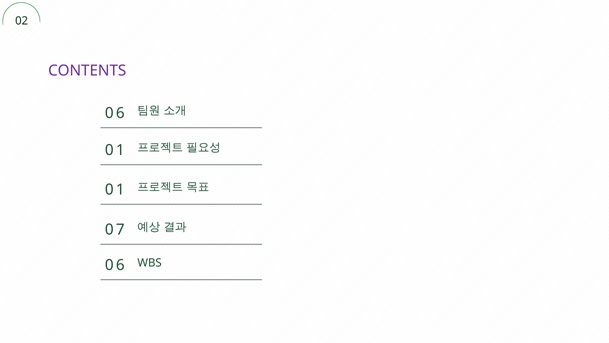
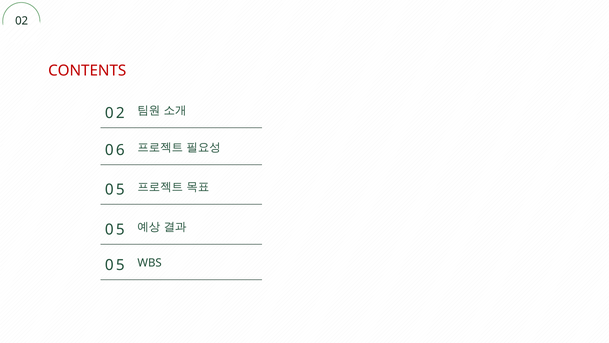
CONTENTS colour: purple -> red
6 at (120, 113): 6 -> 2
1 at (120, 150): 1 -> 6
1 at (120, 190): 1 -> 5
7 at (120, 229): 7 -> 5
6 at (120, 265): 6 -> 5
